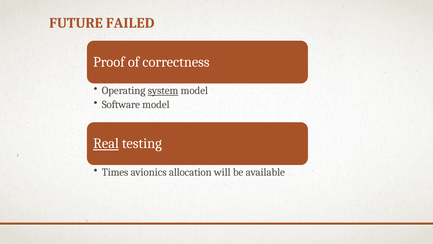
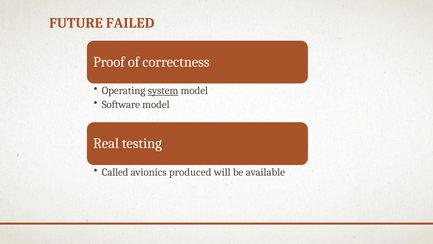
Real underline: present -> none
Times: Times -> Called
allocation: allocation -> produced
